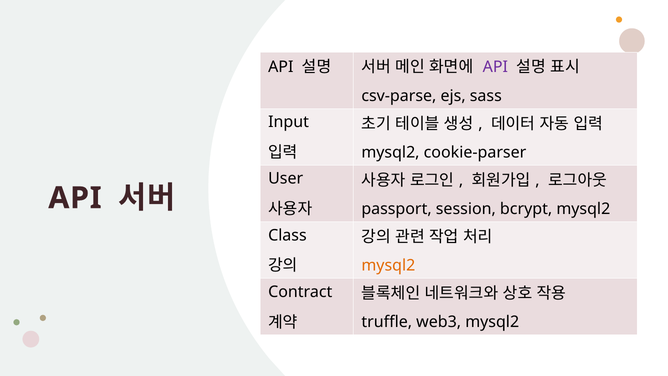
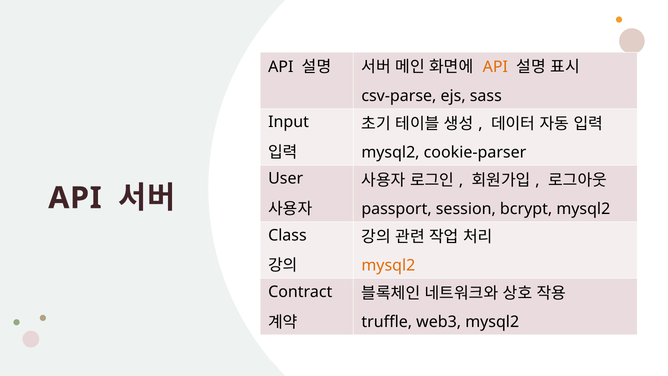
API at (495, 67) colour: purple -> orange
